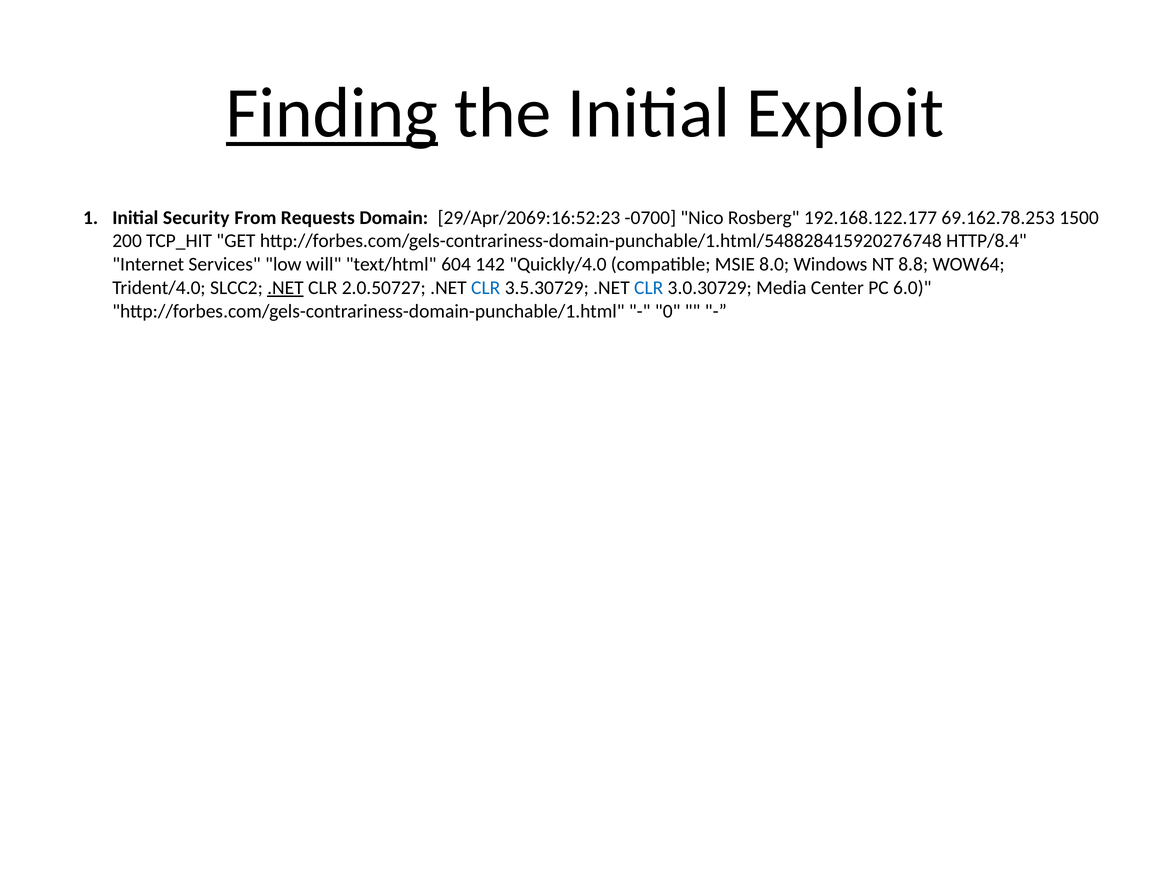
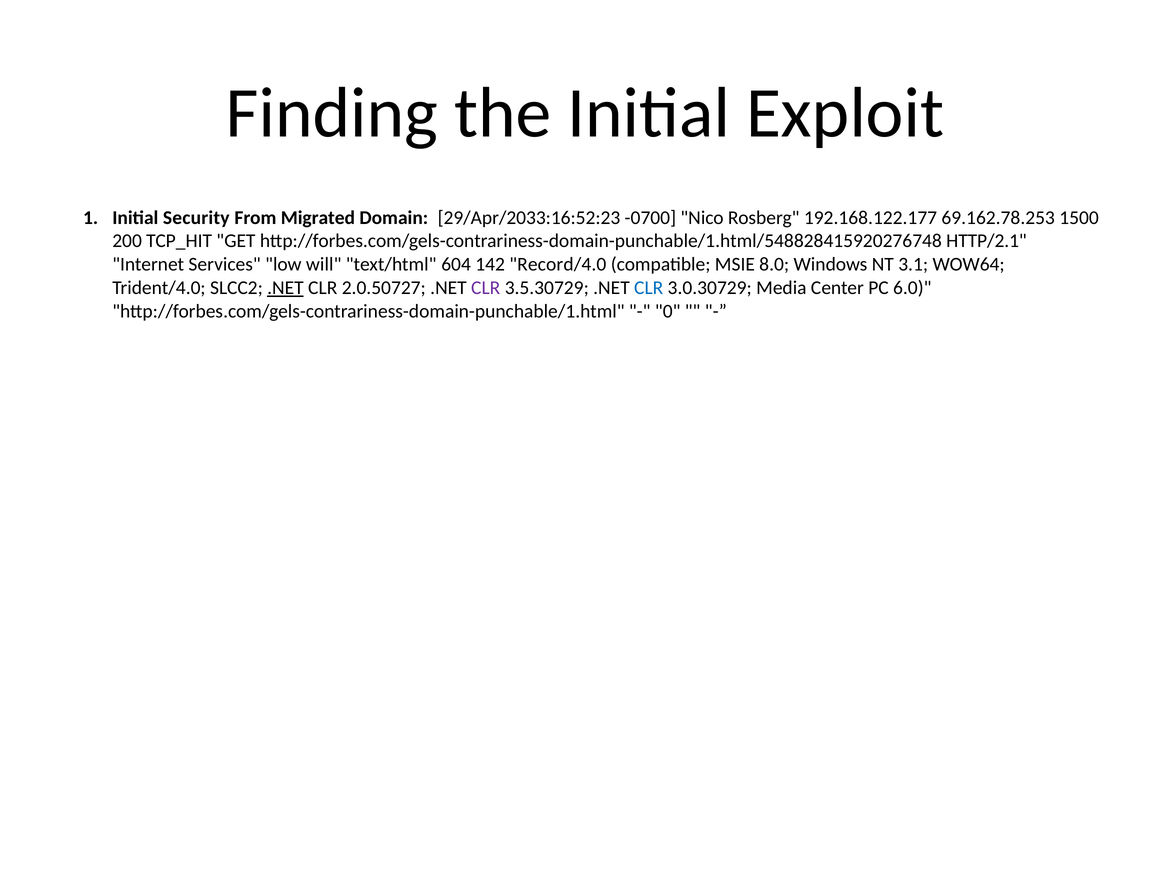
Finding underline: present -> none
Requests: Requests -> Migrated
29/Apr/2069:16:52:23: 29/Apr/2069:16:52:23 -> 29/Apr/2033:16:52:23
HTTP/8.4: HTTP/8.4 -> HTTP/2.1
Quickly/4.0: Quickly/4.0 -> Record/4.0
8.8: 8.8 -> 3.1
CLR at (486, 288) colour: blue -> purple
